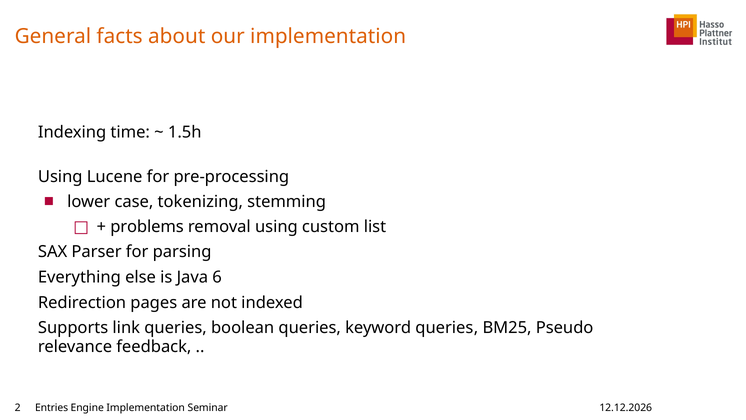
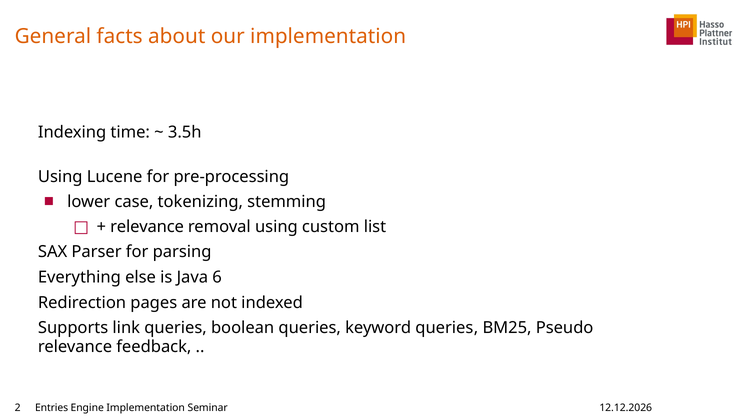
1.5h: 1.5h -> 3.5h
problems at (147, 227): problems -> relevance
